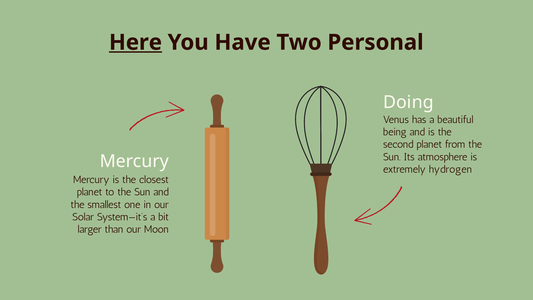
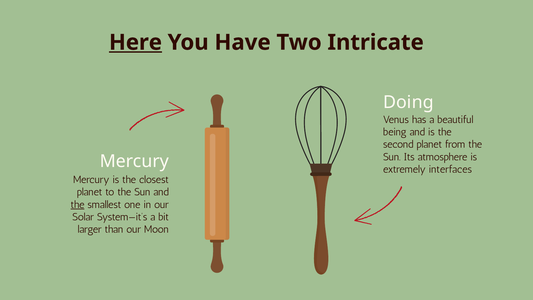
Personal: Personal -> Intricate
hydrogen: hydrogen -> interfaces
the at (78, 205) underline: none -> present
